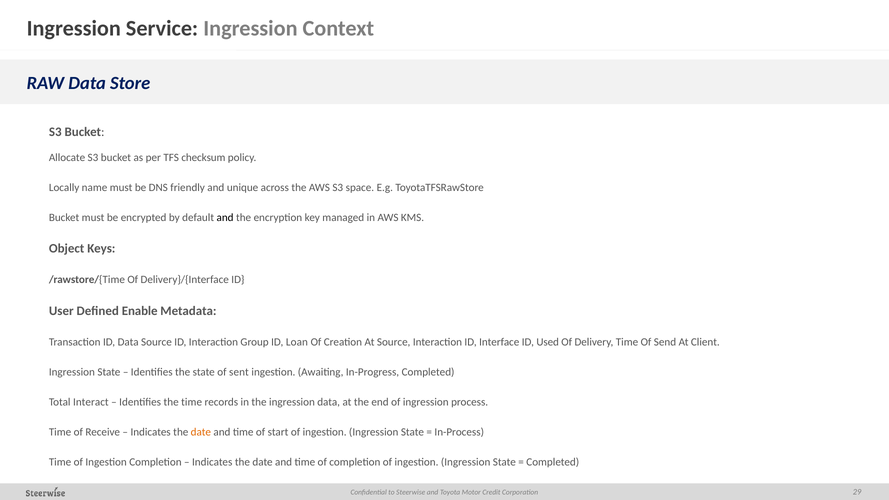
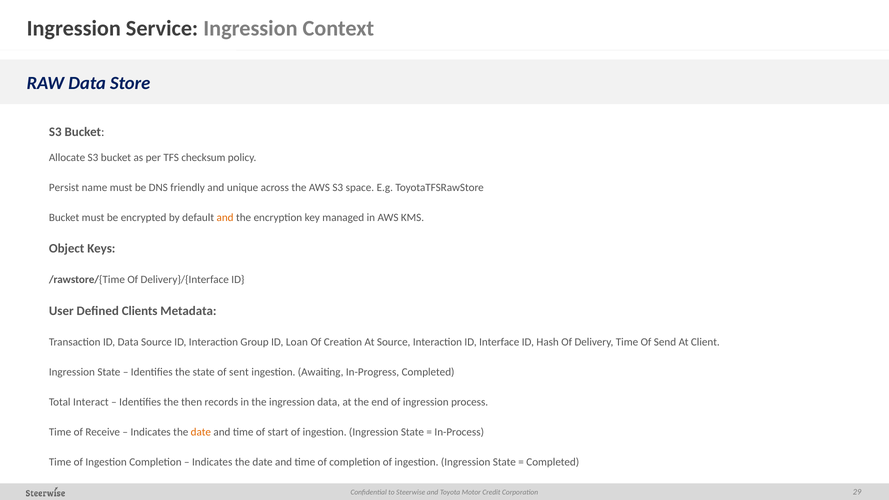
Locally: Locally -> Persist
and at (225, 217) colour: black -> orange
Enable: Enable -> Clients
Used: Used -> Hash
the time: time -> then
